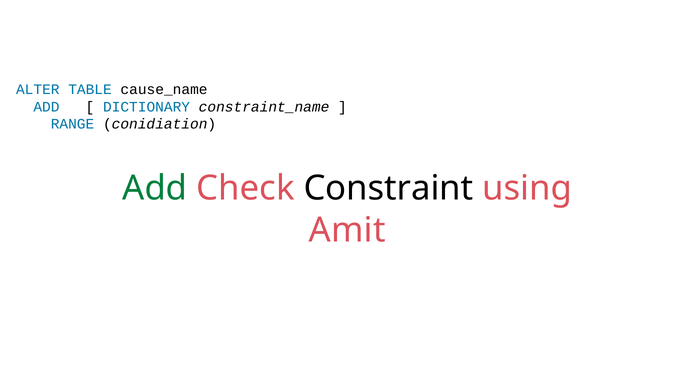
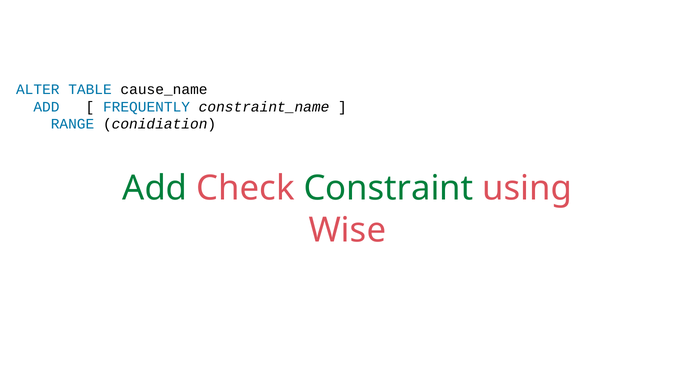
DICTIONARY: DICTIONARY -> FREQUENTLY
Constraint colour: black -> green
Amit: Amit -> Wise
